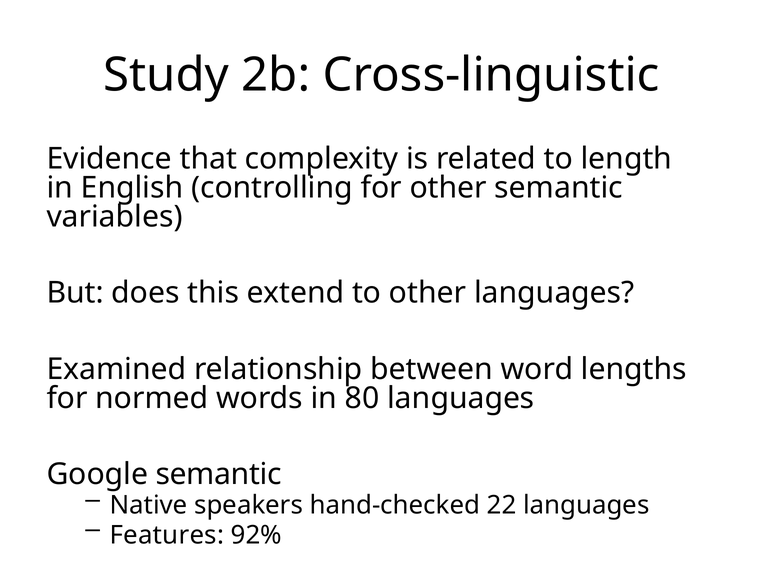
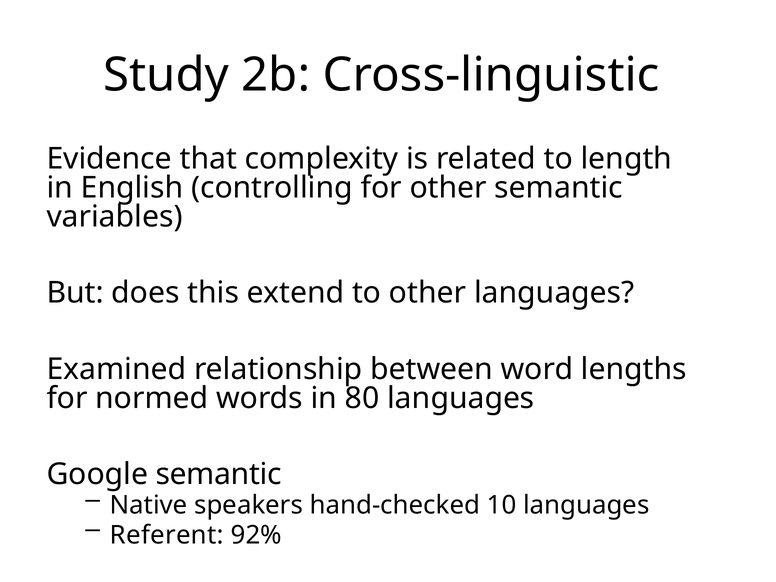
22: 22 -> 10
Features: Features -> Referent
